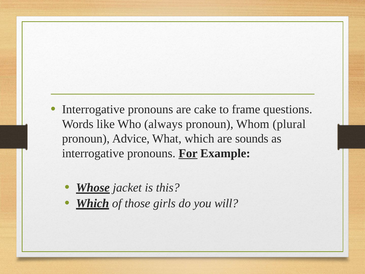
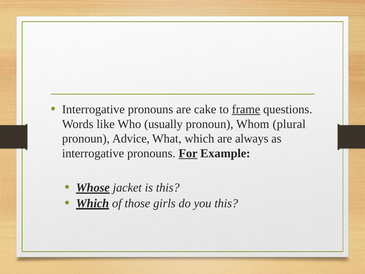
frame underline: none -> present
always: always -> usually
sounds: sounds -> always
you will: will -> this
